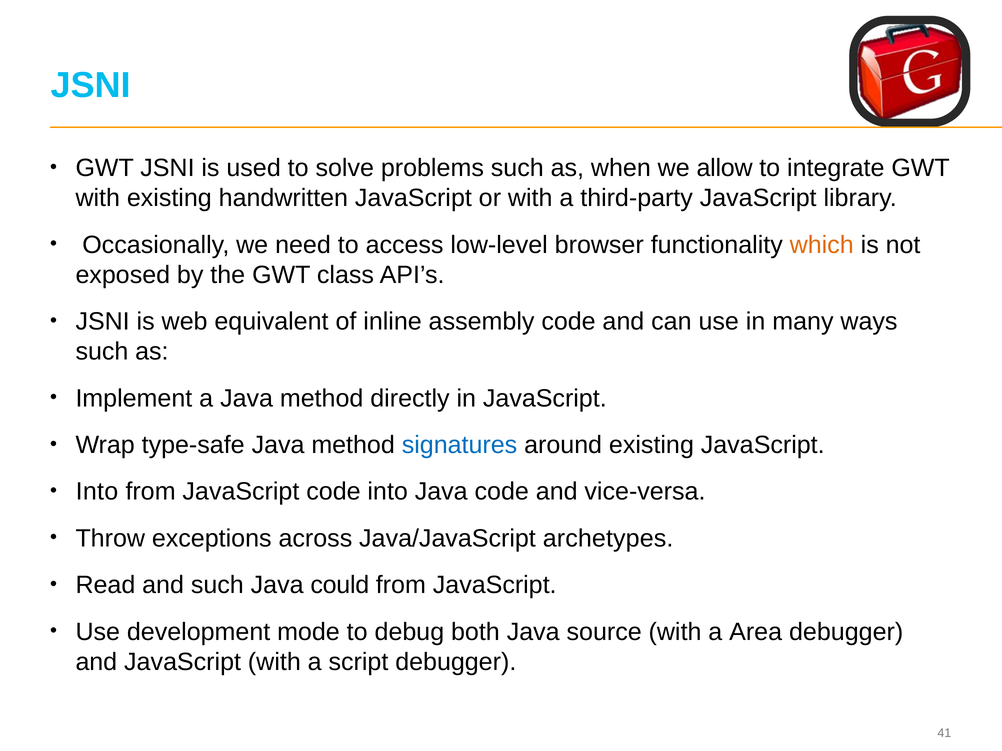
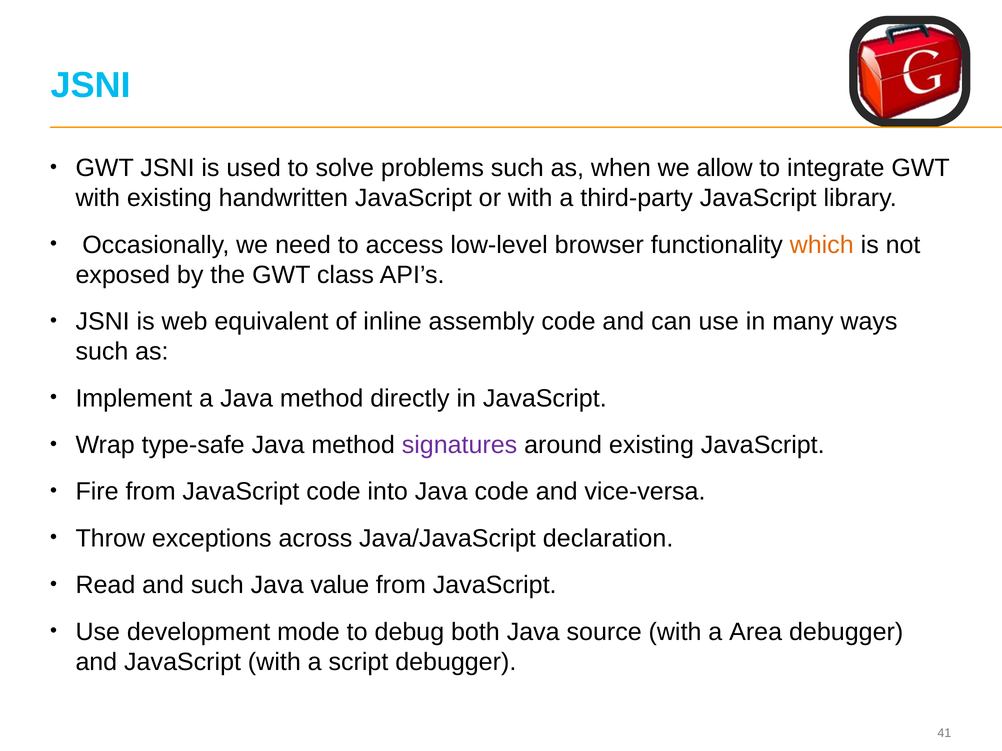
signatures colour: blue -> purple
Into at (97, 492): Into -> Fire
archetypes: archetypes -> declaration
could: could -> value
